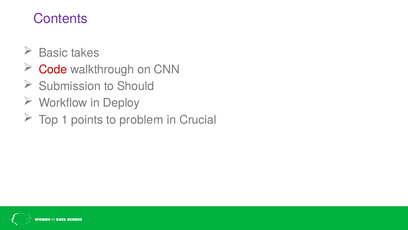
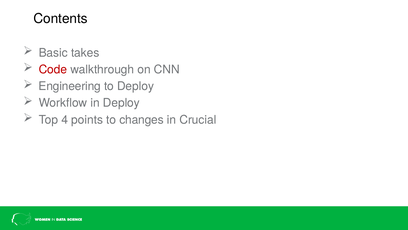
Contents colour: purple -> black
Submission: Submission -> Engineering
to Should: Should -> Deploy
1: 1 -> 4
problem: problem -> changes
